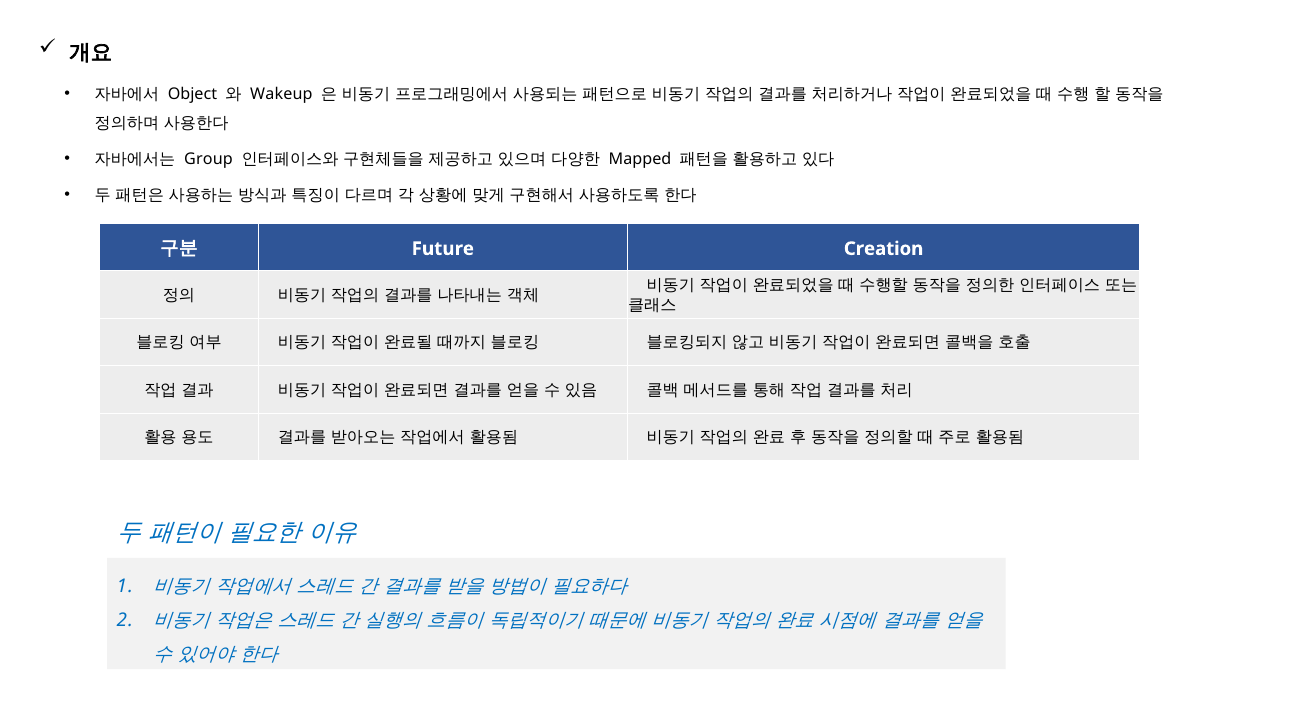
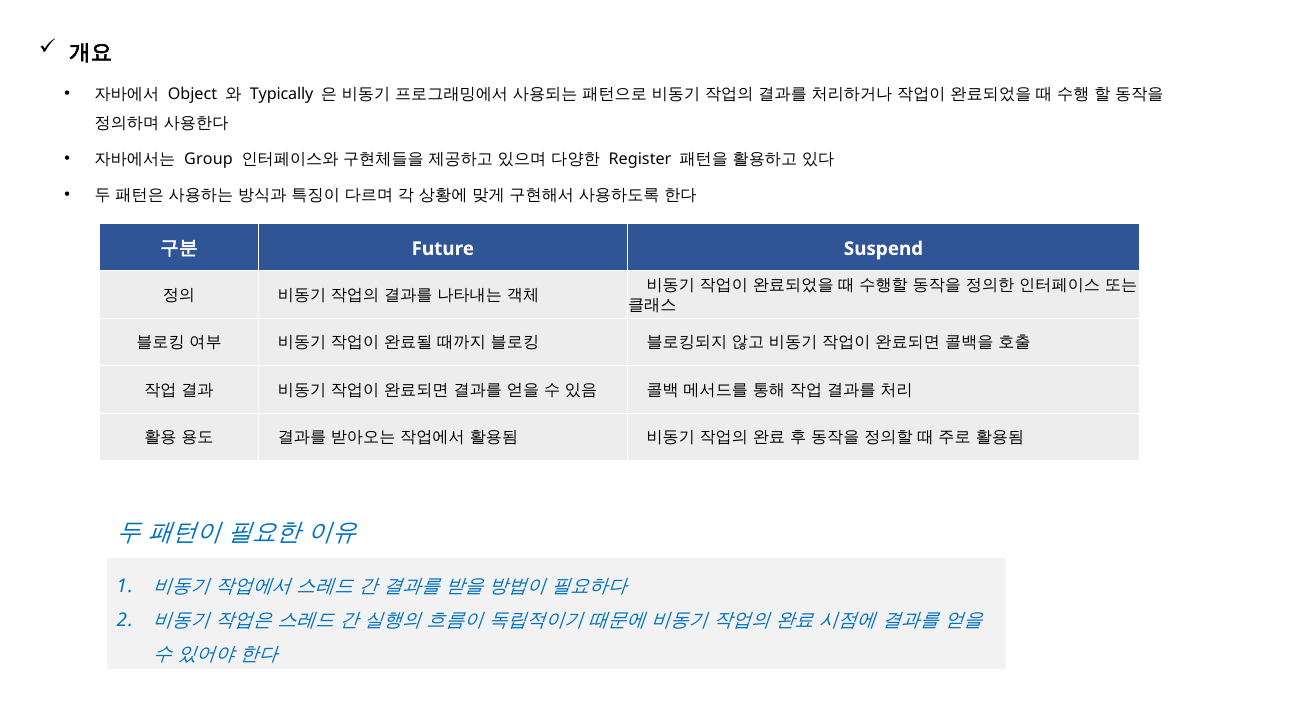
Wakeup: Wakeup -> Typically
Mapped: Mapped -> Register
Creation: Creation -> Suspend
